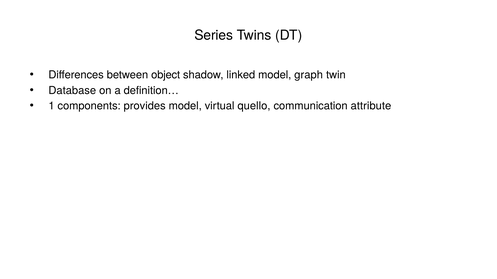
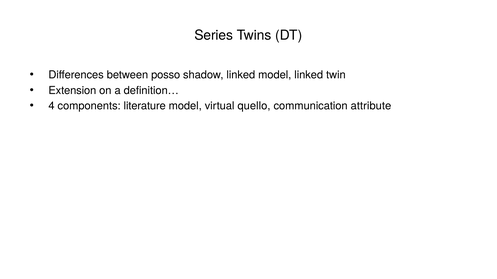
object: object -> posso
model graph: graph -> linked
Database: Database -> Extension
1: 1 -> 4
provides: provides -> literature
